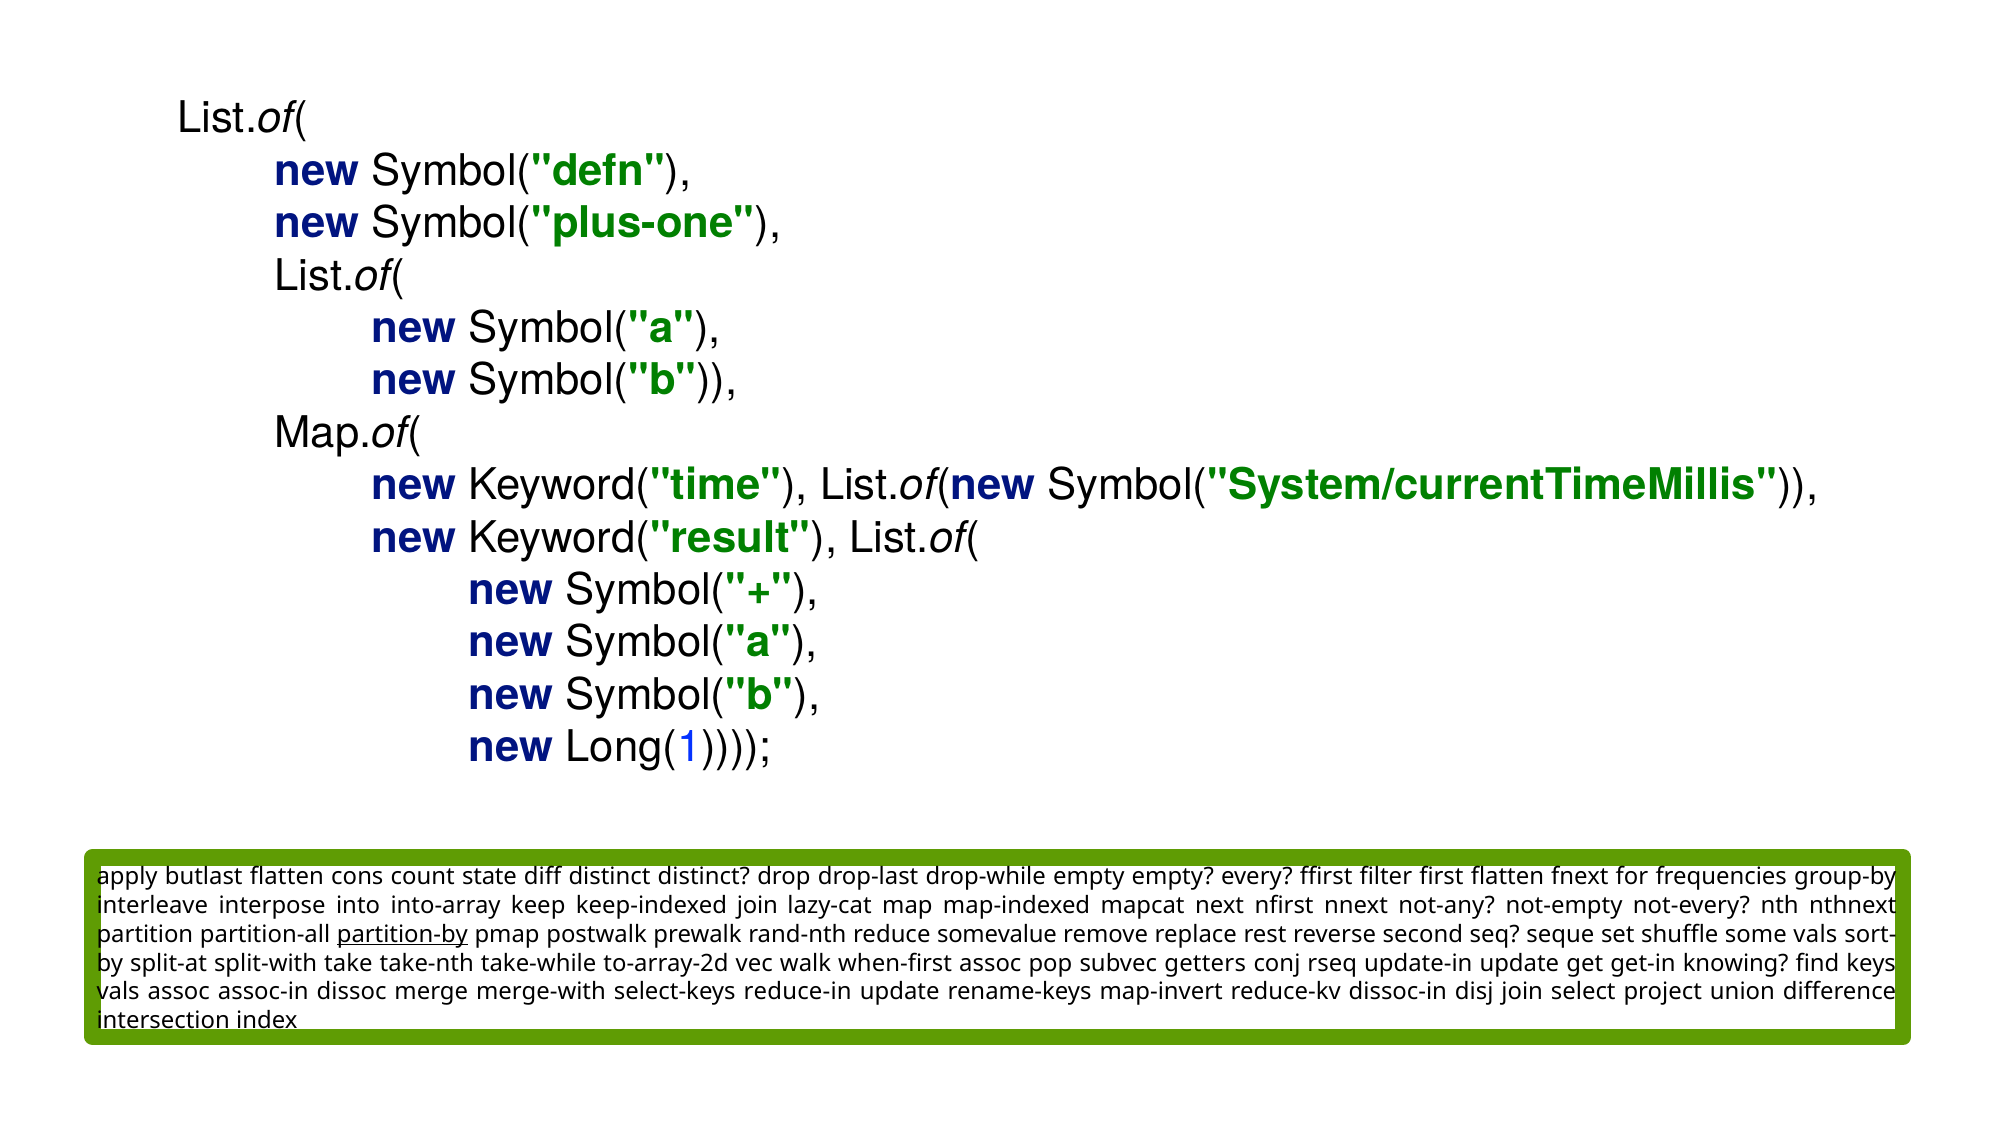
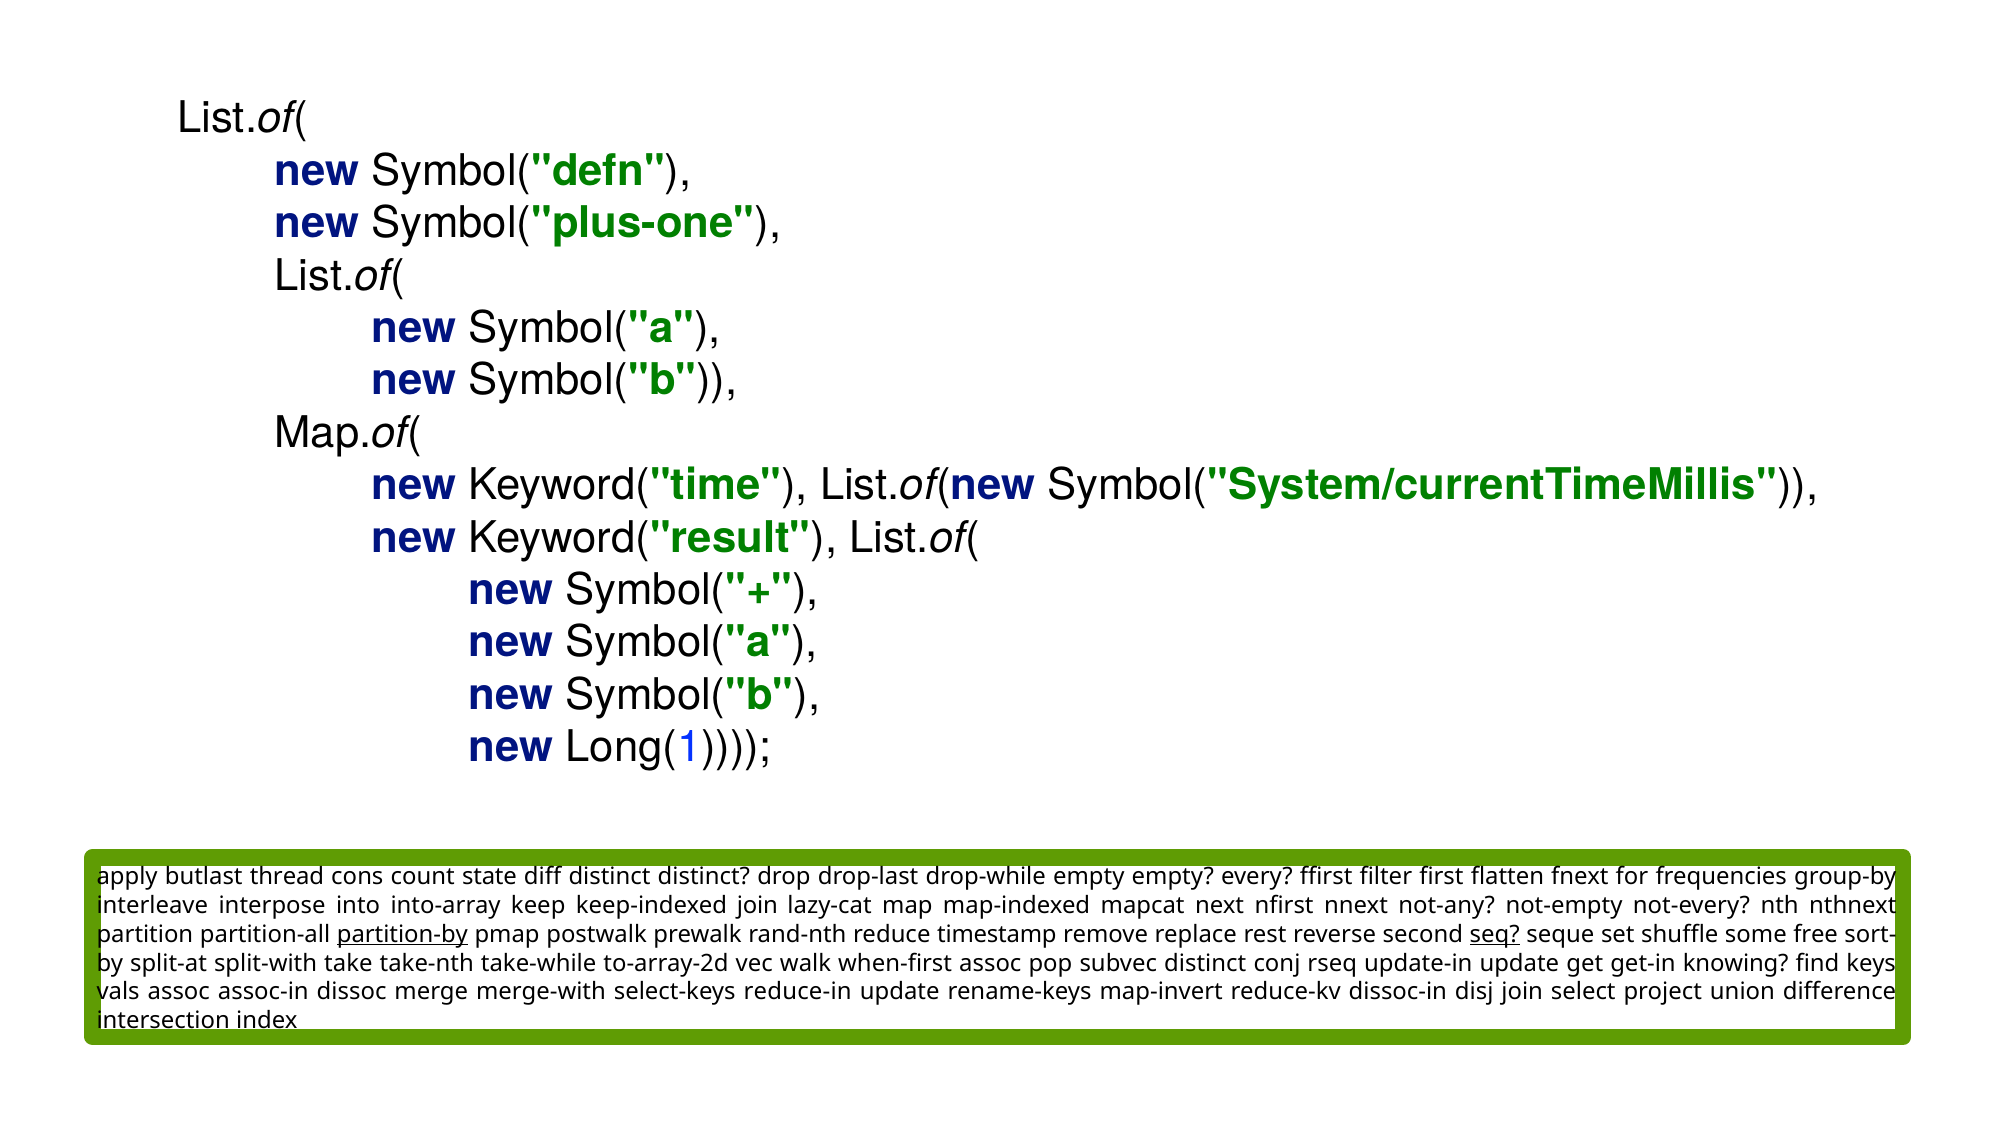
butlast flatten: flatten -> thread
somevalue: somevalue -> timestamp
seq underline: none -> present
some vals: vals -> free
subvec getters: getters -> distinct
